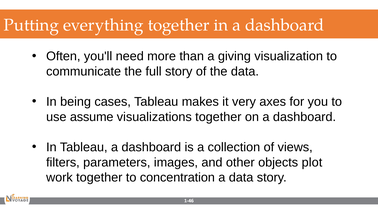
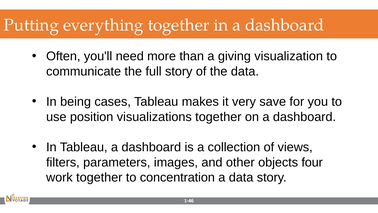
axes: axes -> save
assume: assume -> position
plot: plot -> four
